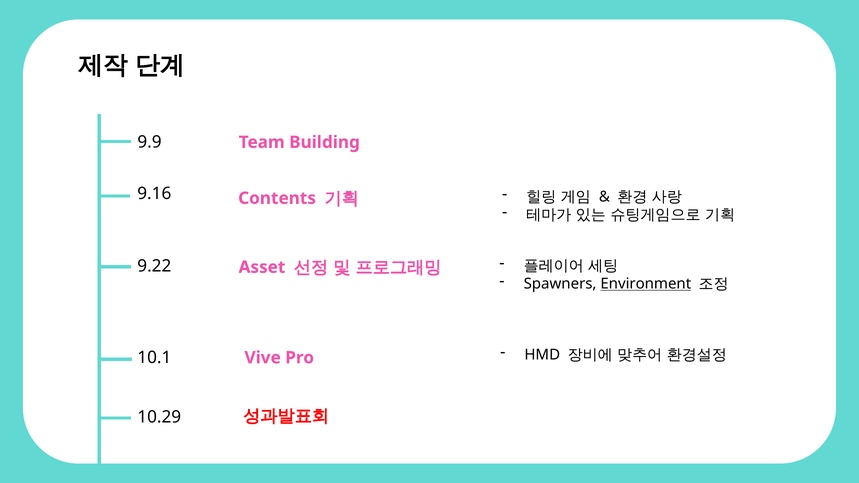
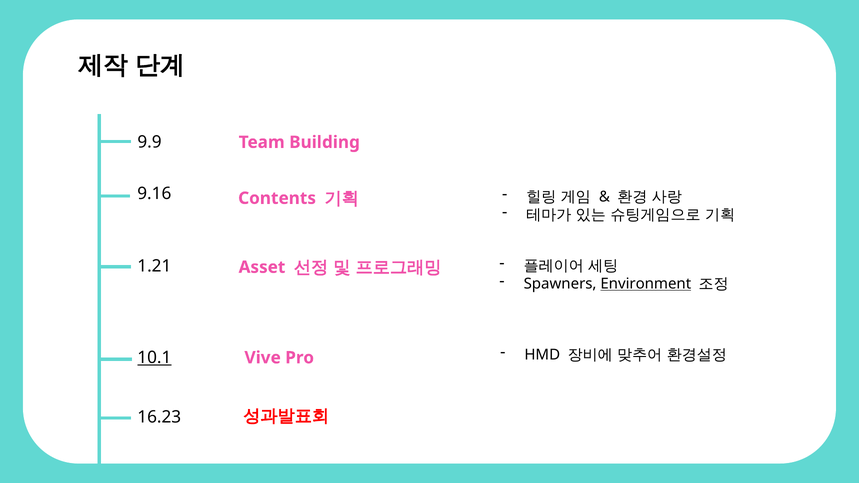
9.22: 9.22 -> 1.21
10.1 underline: none -> present
10.29: 10.29 -> 16.23
